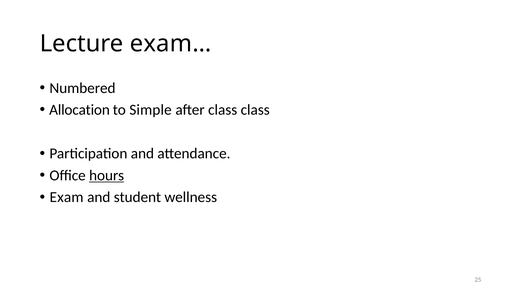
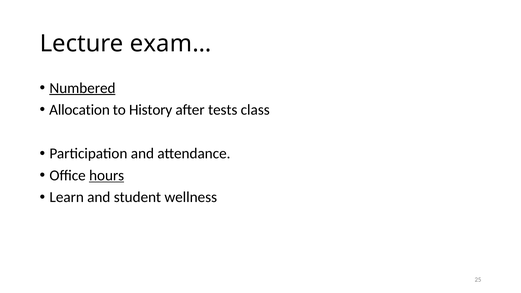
Numbered underline: none -> present
Simple: Simple -> History
after class: class -> tests
Exam: Exam -> Learn
